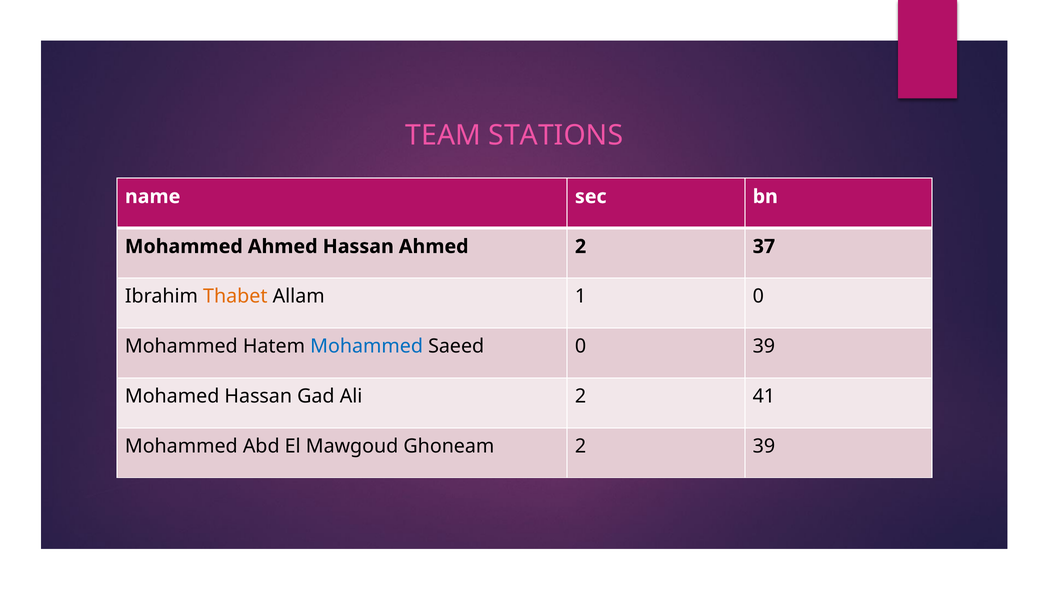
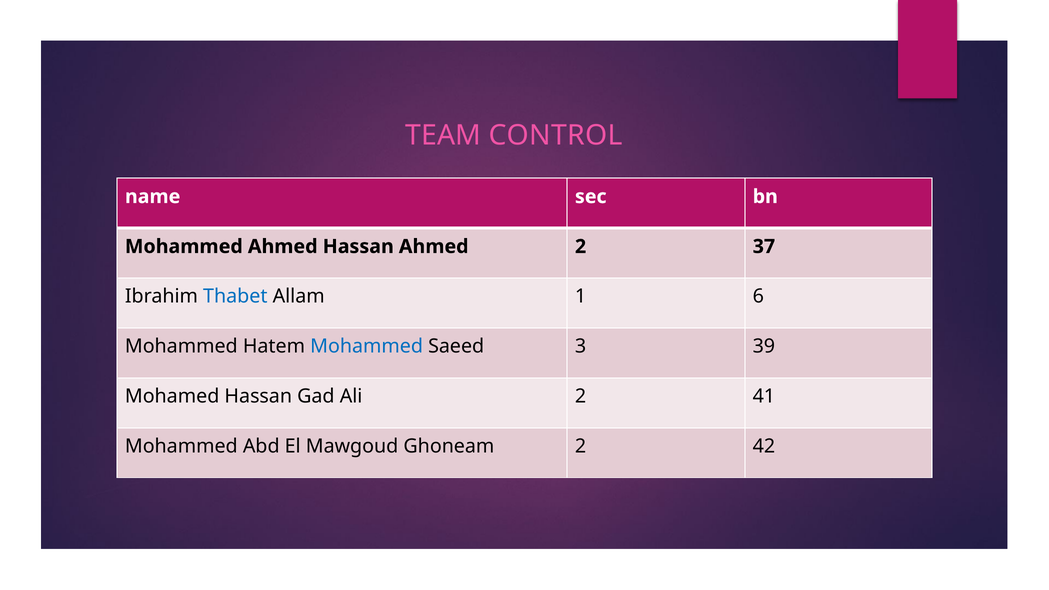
STATIONS: STATIONS -> CONTROL
Thabet colour: orange -> blue
1 0: 0 -> 6
Saeed 0: 0 -> 3
2 39: 39 -> 42
